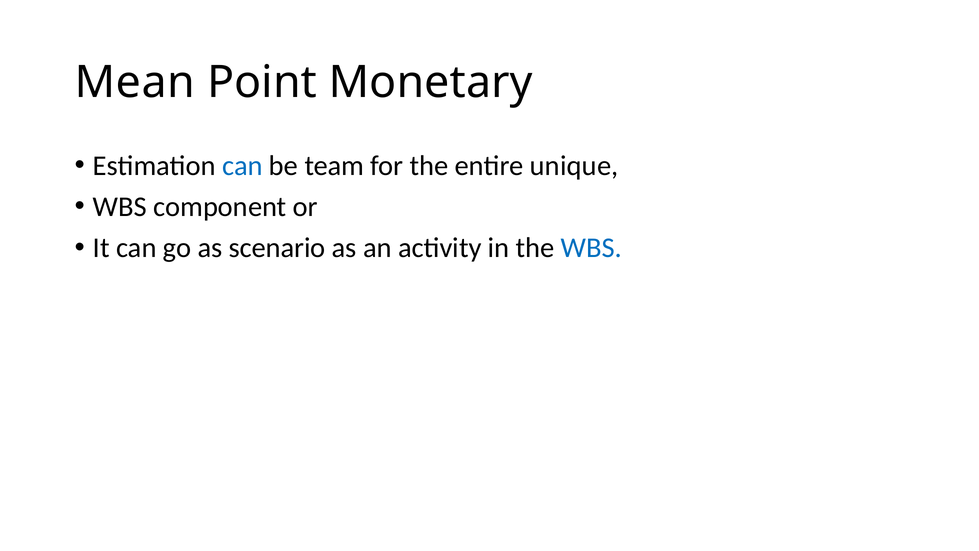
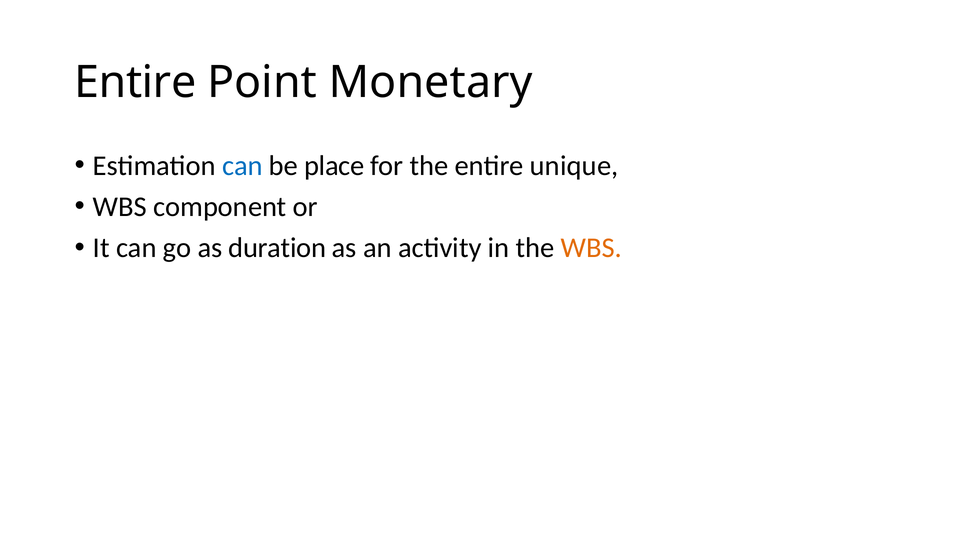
Mean at (135, 82): Mean -> Entire
team: team -> place
scenario: scenario -> duration
WBS at (592, 248) colour: blue -> orange
